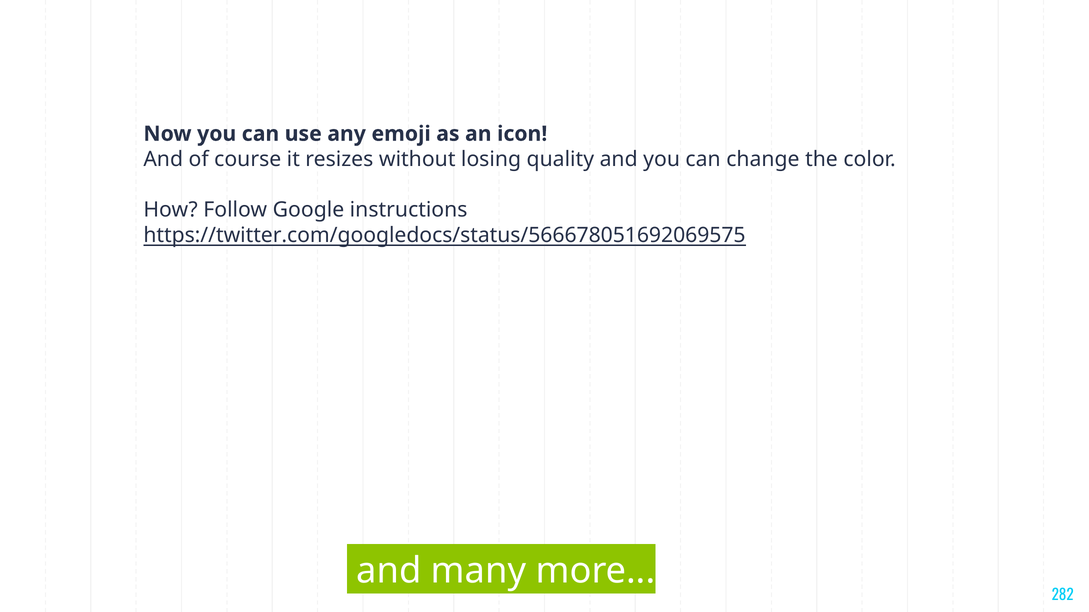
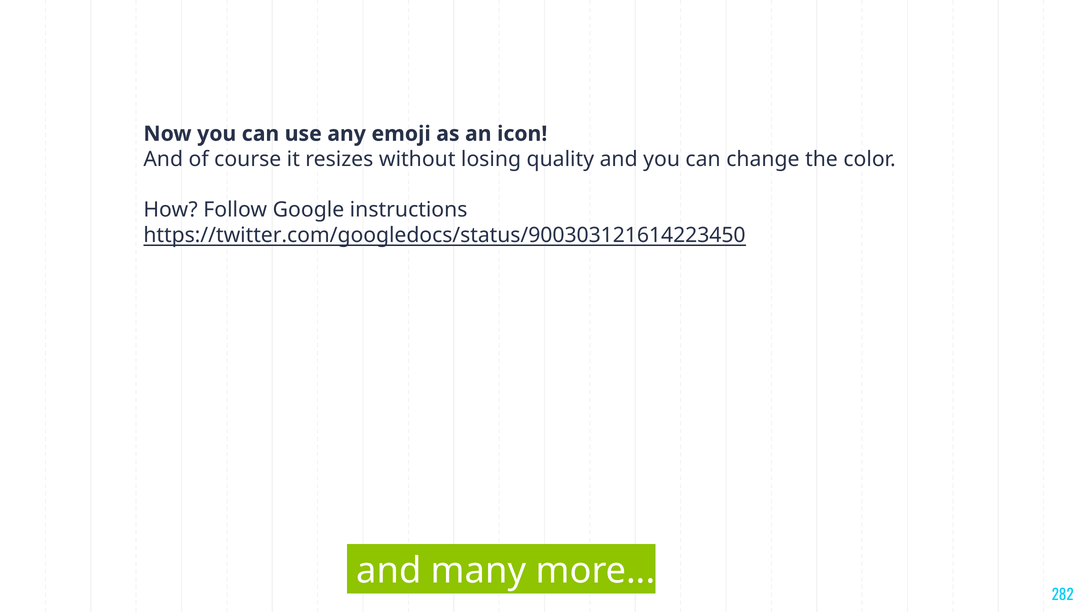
https://twitter.com/googledocs/status/566678051692069575: https://twitter.com/googledocs/status/566678051692069575 -> https://twitter.com/googledocs/status/900303121614223450
